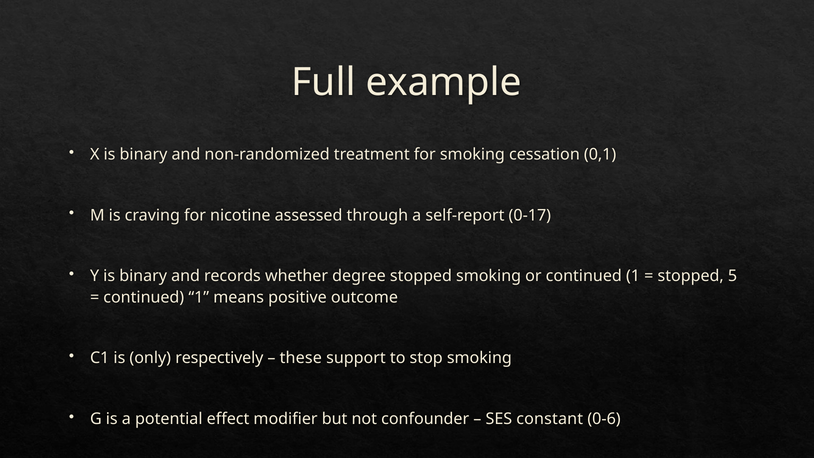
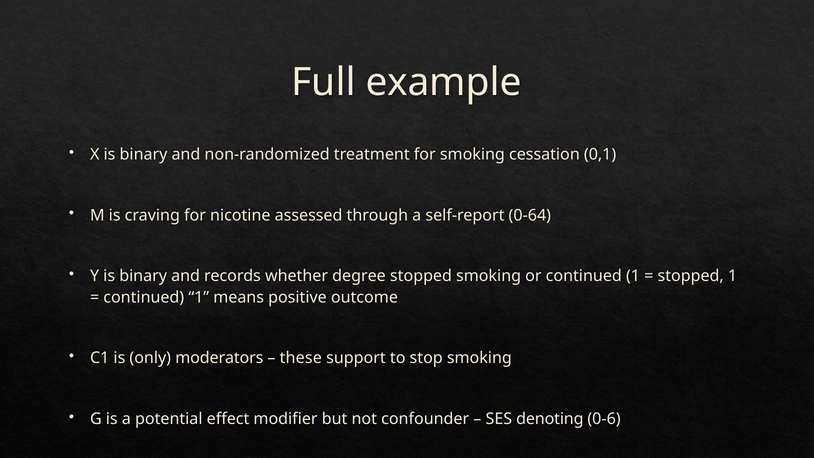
0-17: 0-17 -> 0-64
stopped 5: 5 -> 1
respectively: respectively -> moderators
constant: constant -> denoting
